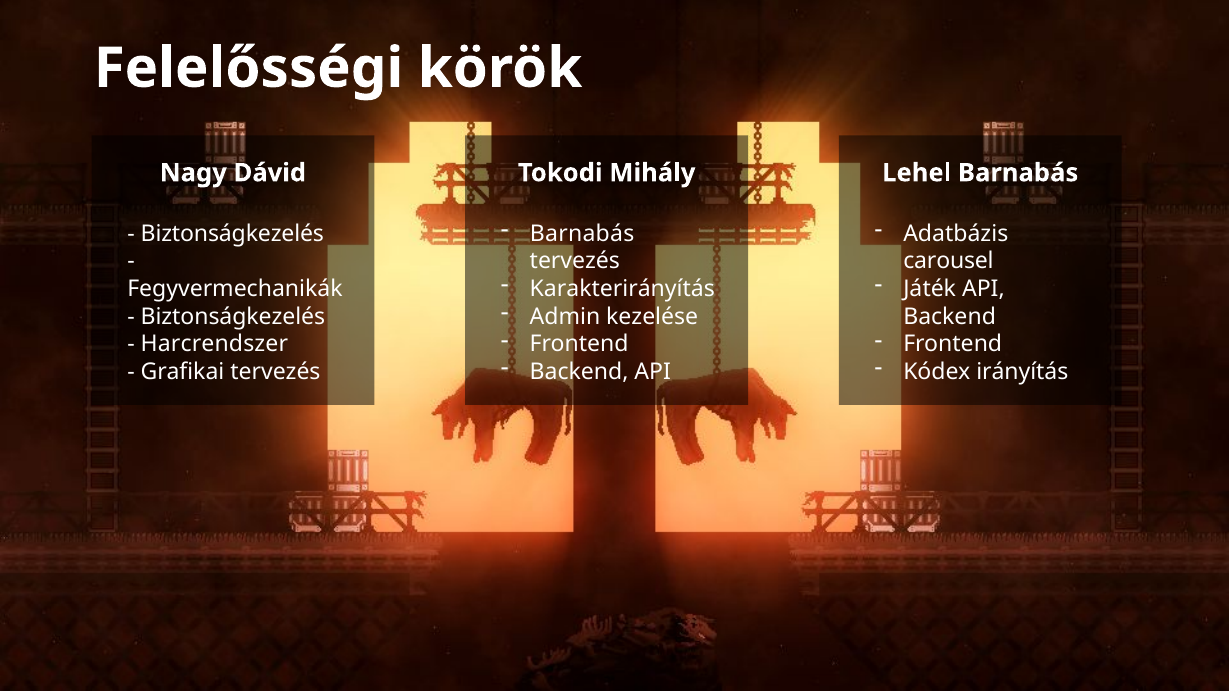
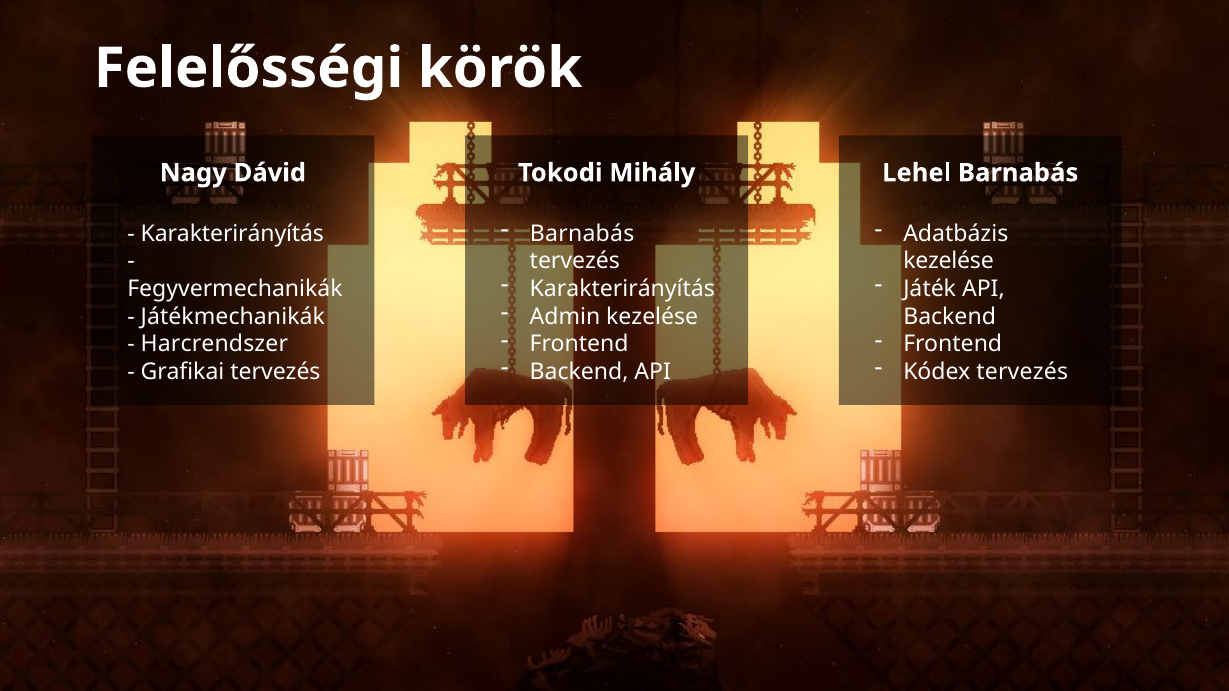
Biztonságkezelés at (232, 234): Biztonságkezelés -> Karakterirányítás
carousel at (949, 261): carousel -> kezelése
Biztonságkezelés at (233, 317): Biztonságkezelés -> Játékmechanikák
Kódex irányítás: irányítás -> tervezés
